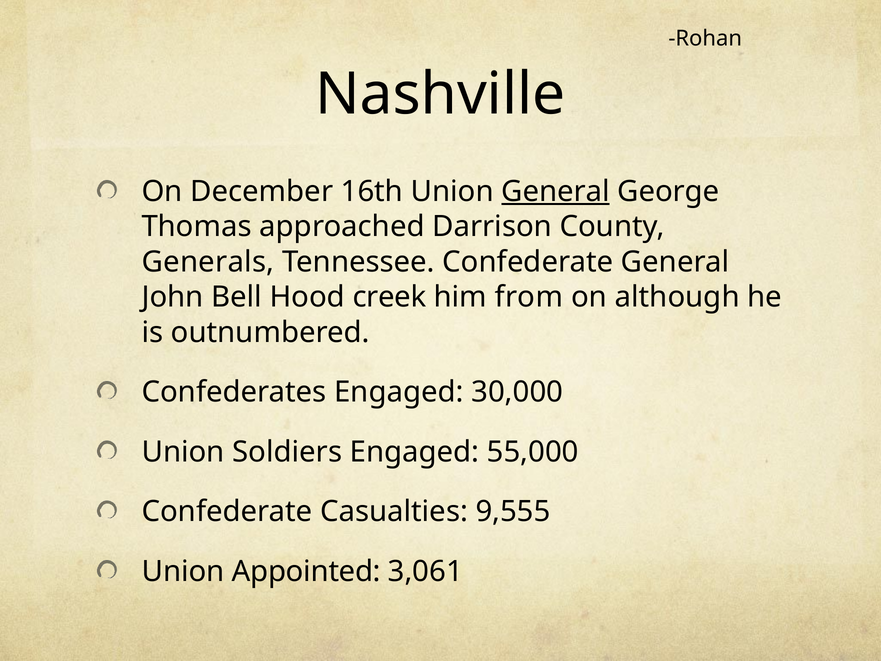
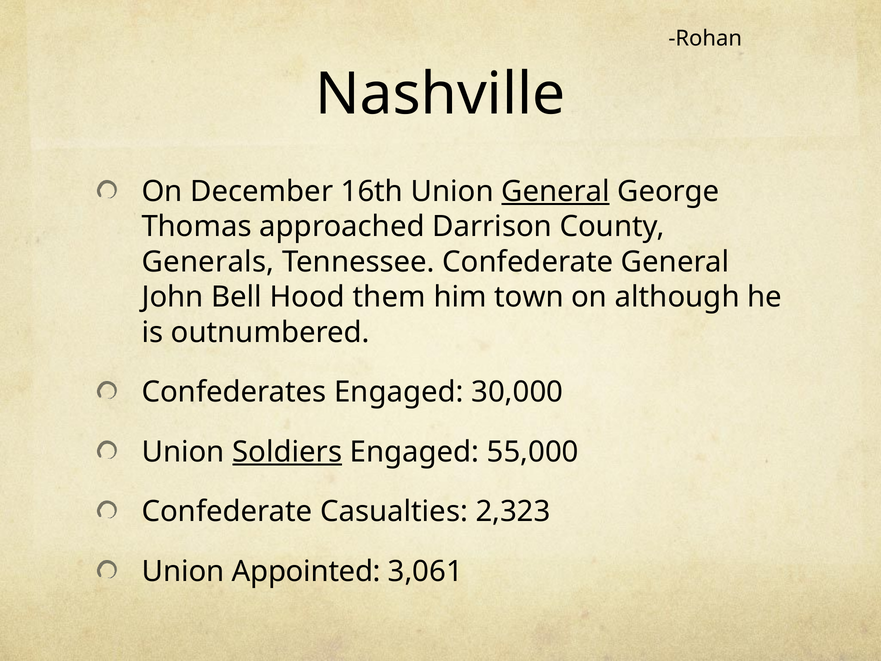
creek: creek -> them
from: from -> town
Soldiers underline: none -> present
9,555: 9,555 -> 2,323
